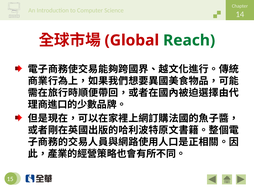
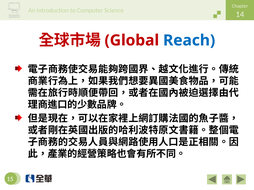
Reach colour: green -> blue
